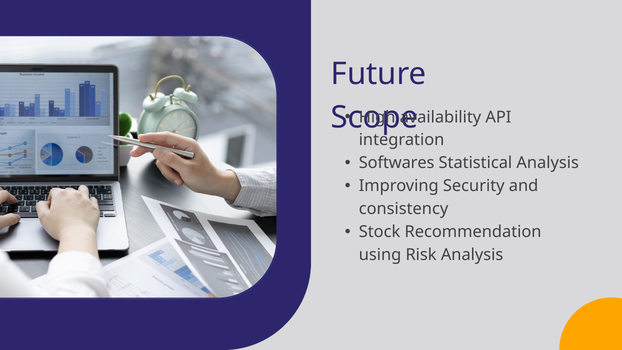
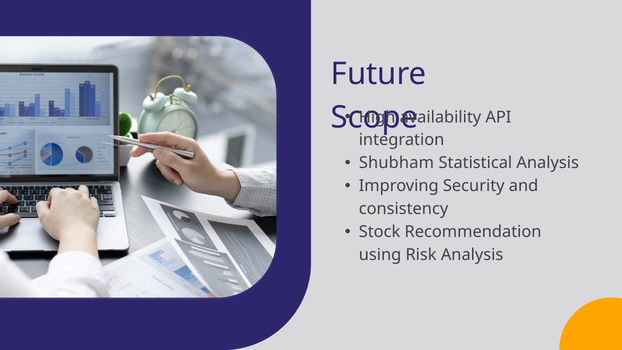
Softwares: Softwares -> Shubham
